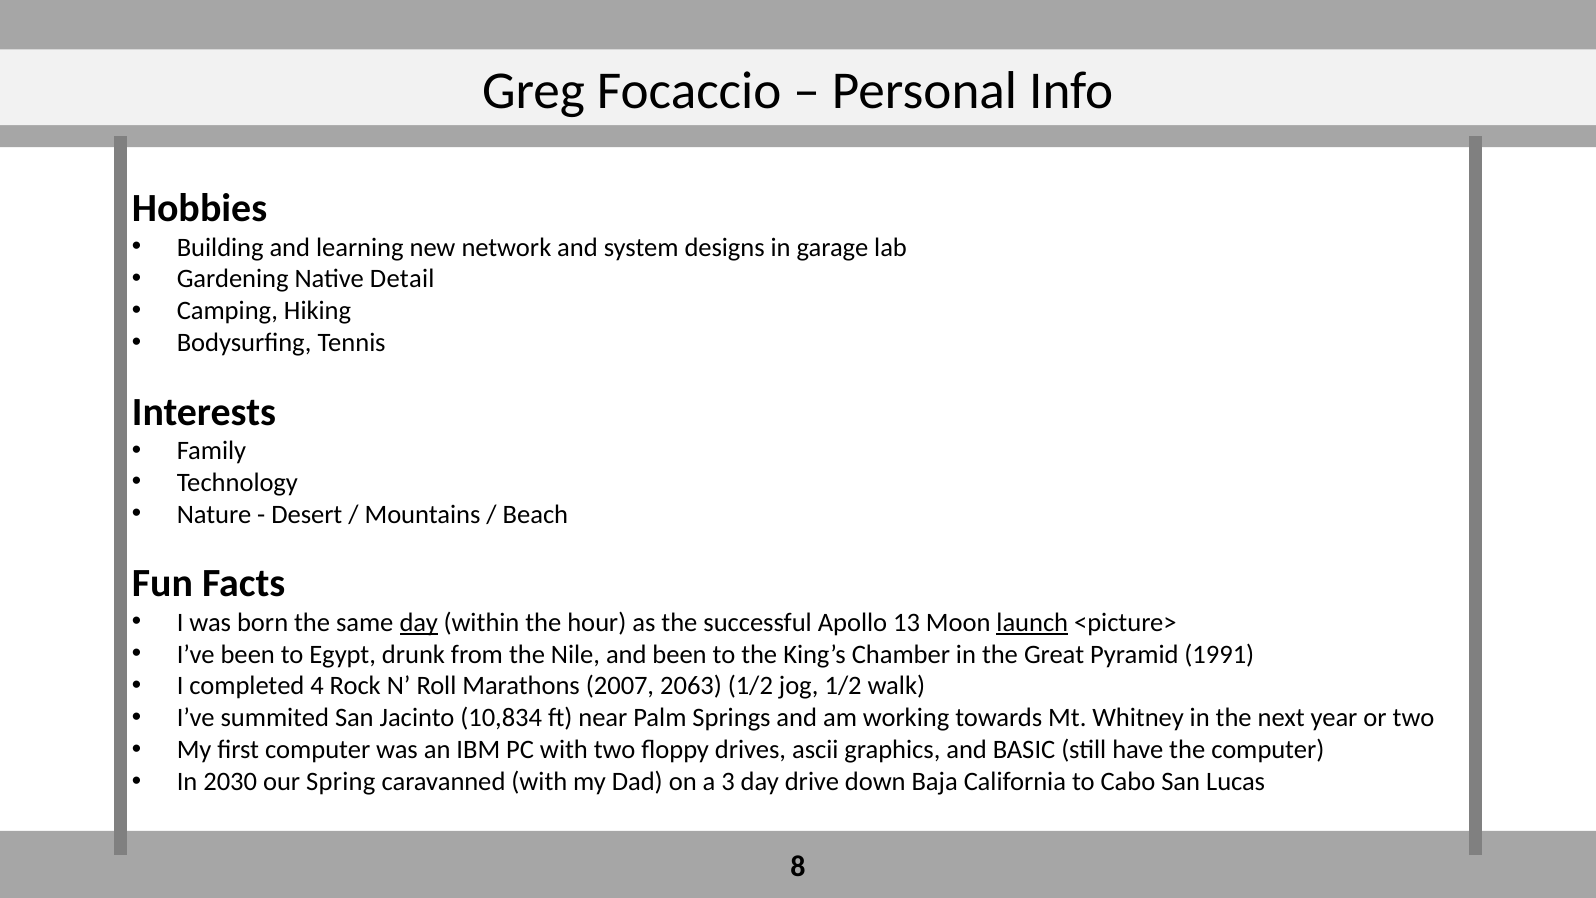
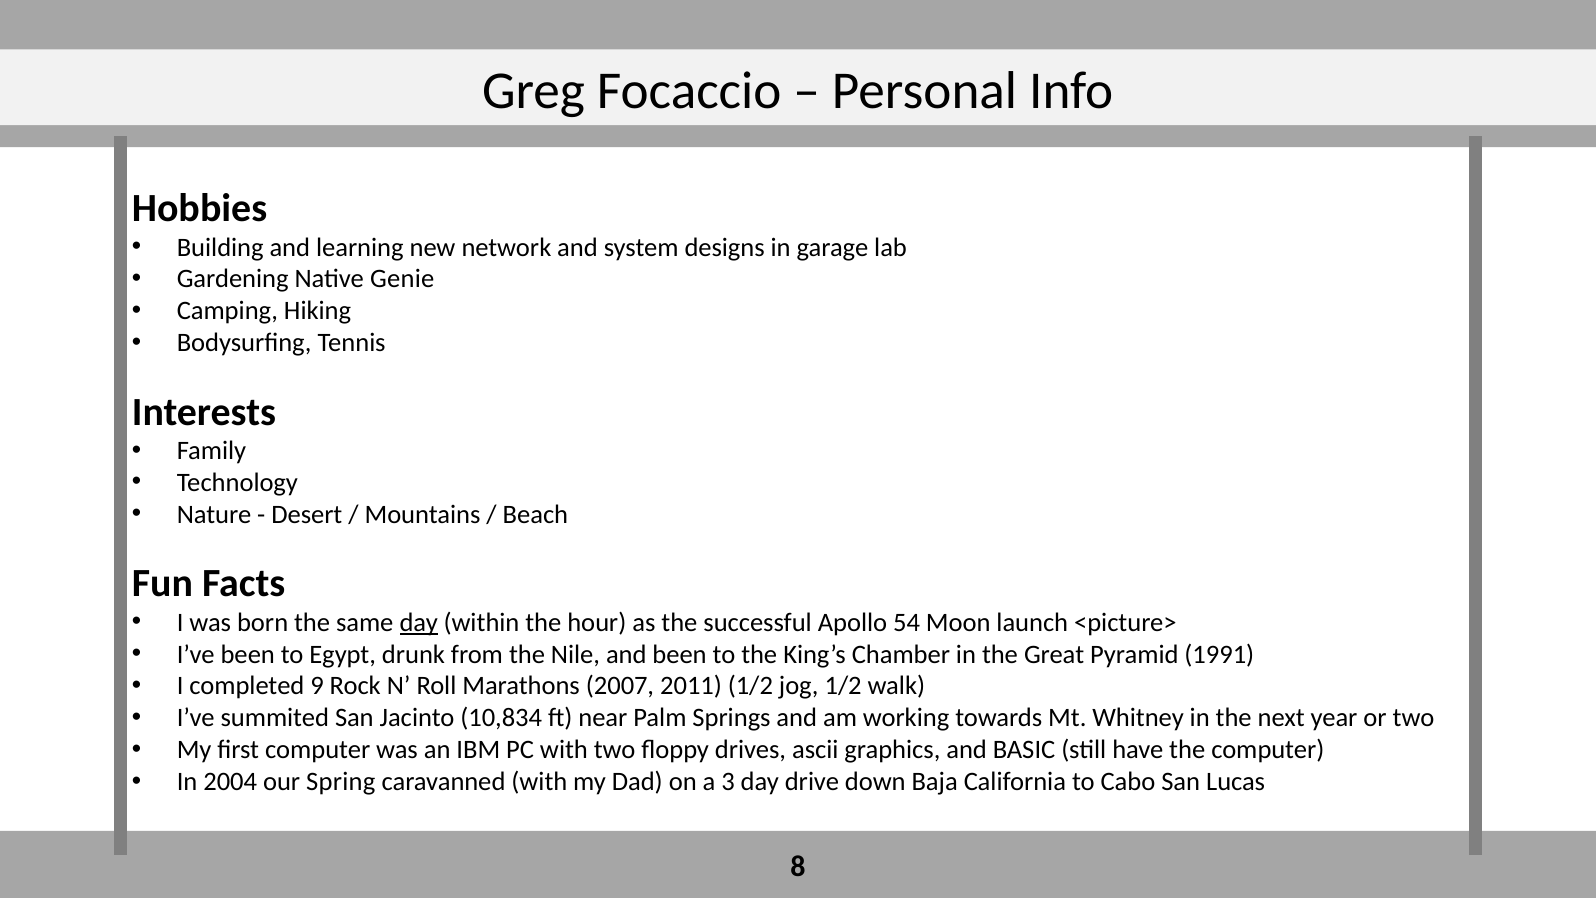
Detail: Detail -> Genie
13: 13 -> 54
launch underline: present -> none
4: 4 -> 9
2063: 2063 -> 2011
2030: 2030 -> 2004
